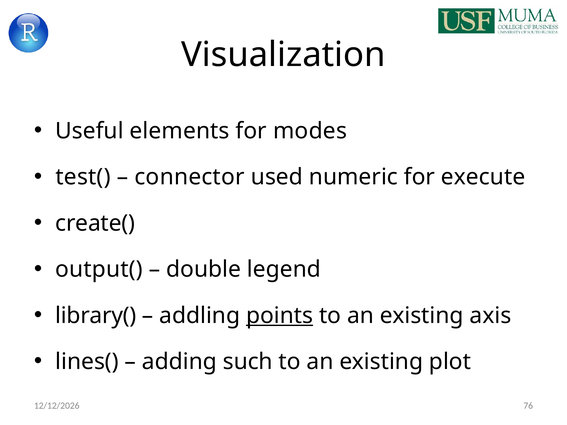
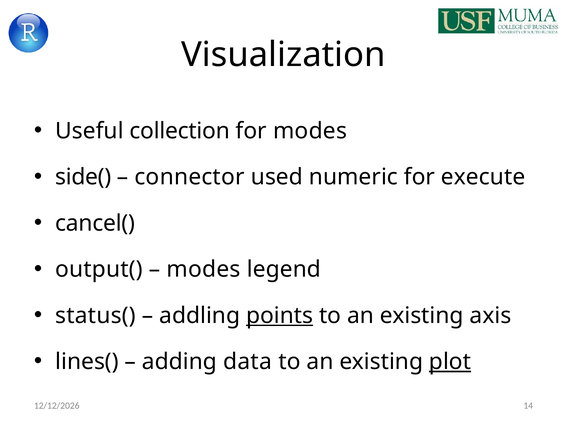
elements: elements -> collection
test(: test( -> side(
create(: create( -> cancel(
double at (204, 270): double -> modes
library(: library( -> status(
such: such -> data
plot underline: none -> present
76: 76 -> 14
